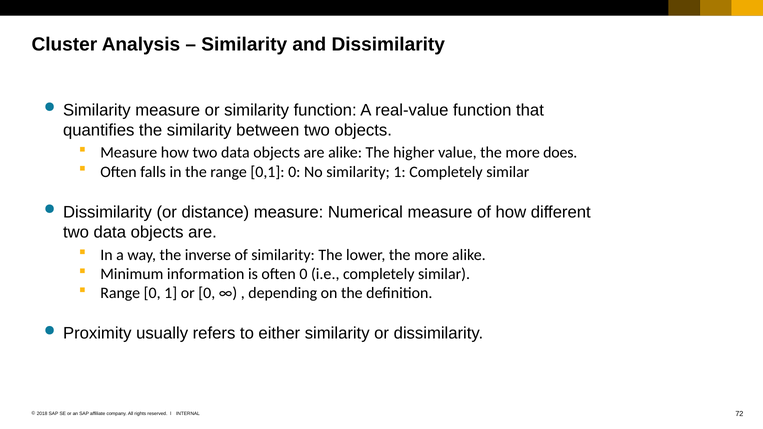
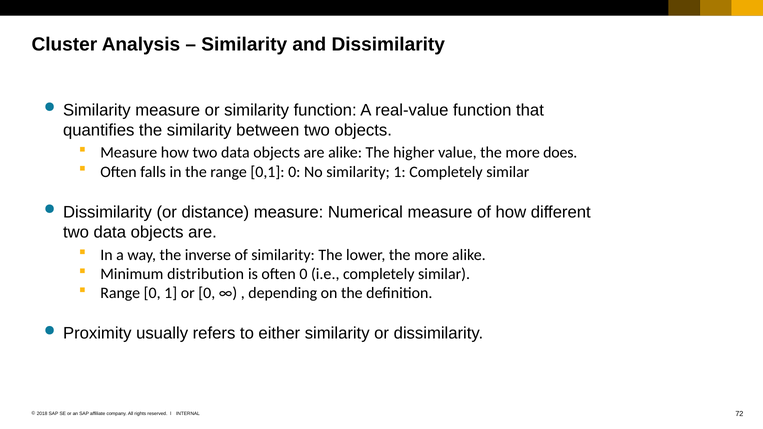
information: information -> distribution
